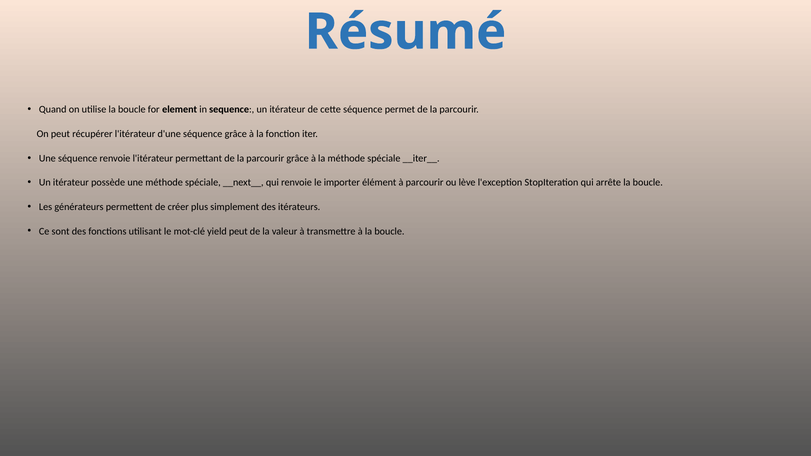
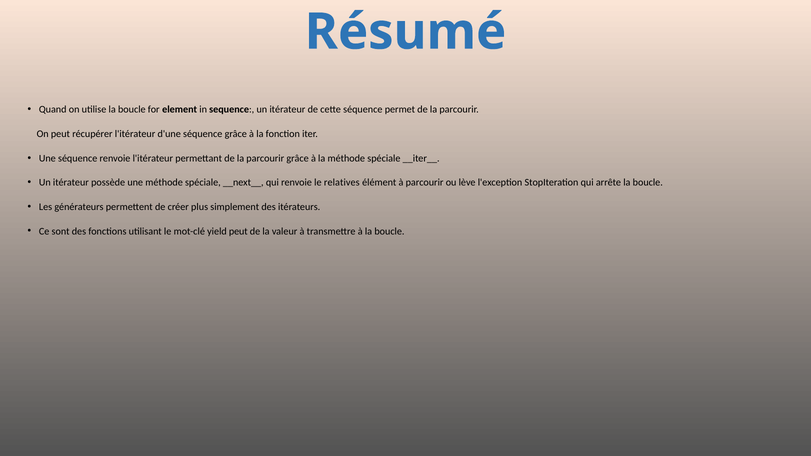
importer: importer -> relatives
